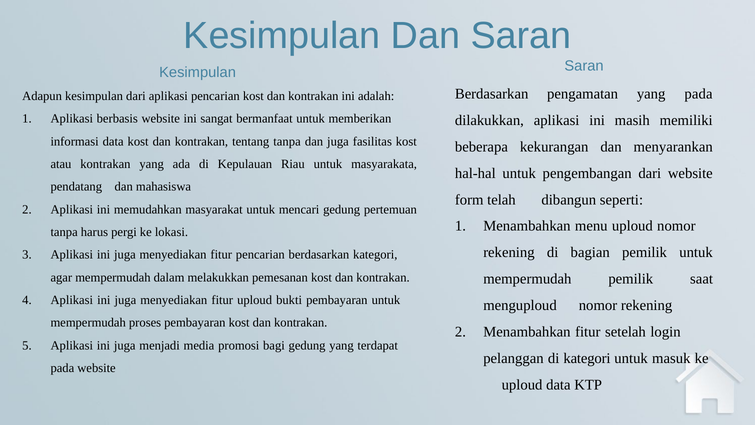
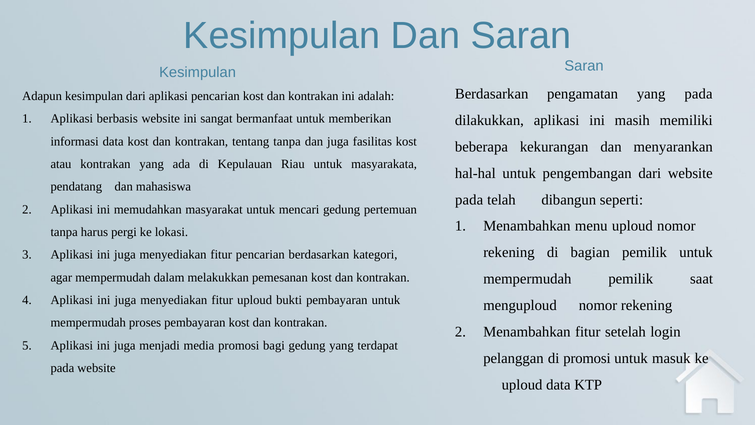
form at (469, 200): form -> pada
di kategori: kategori -> promosi
